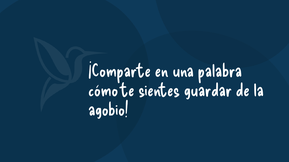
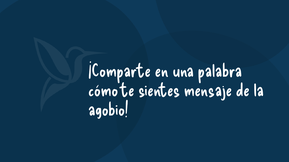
guardar: guardar -> mensaje
